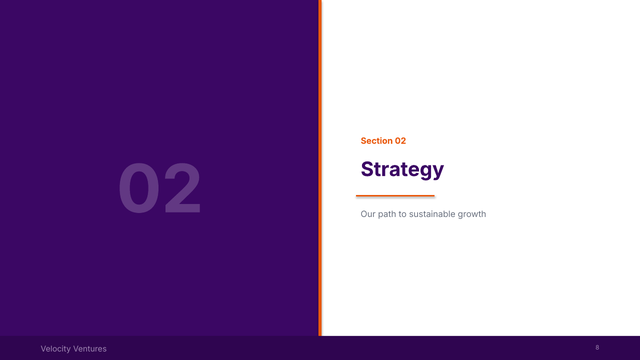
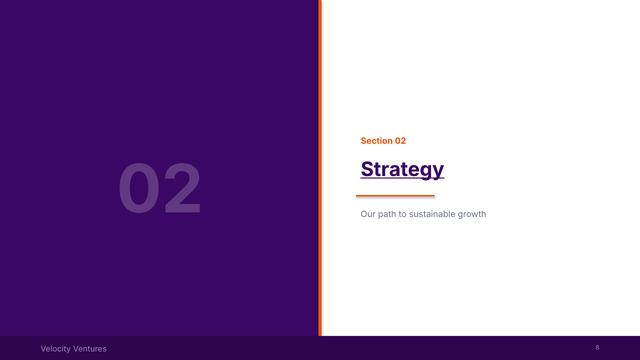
Strategy underline: none -> present
